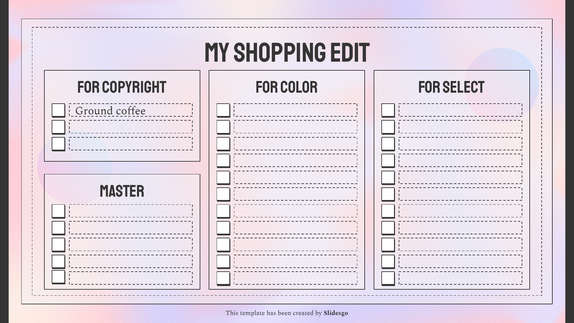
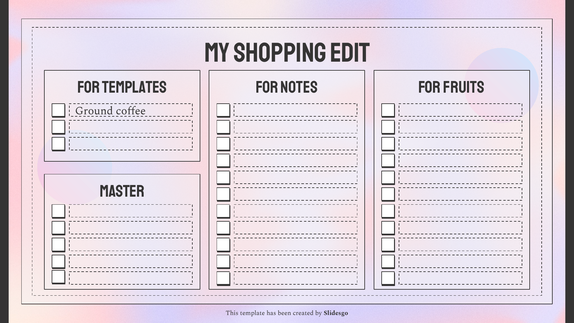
COPYRIGHT: COPYRIGHT -> TEMPLATES
COLOR: COLOR -> NOTES
SELECT: SELECT -> FRUITS
